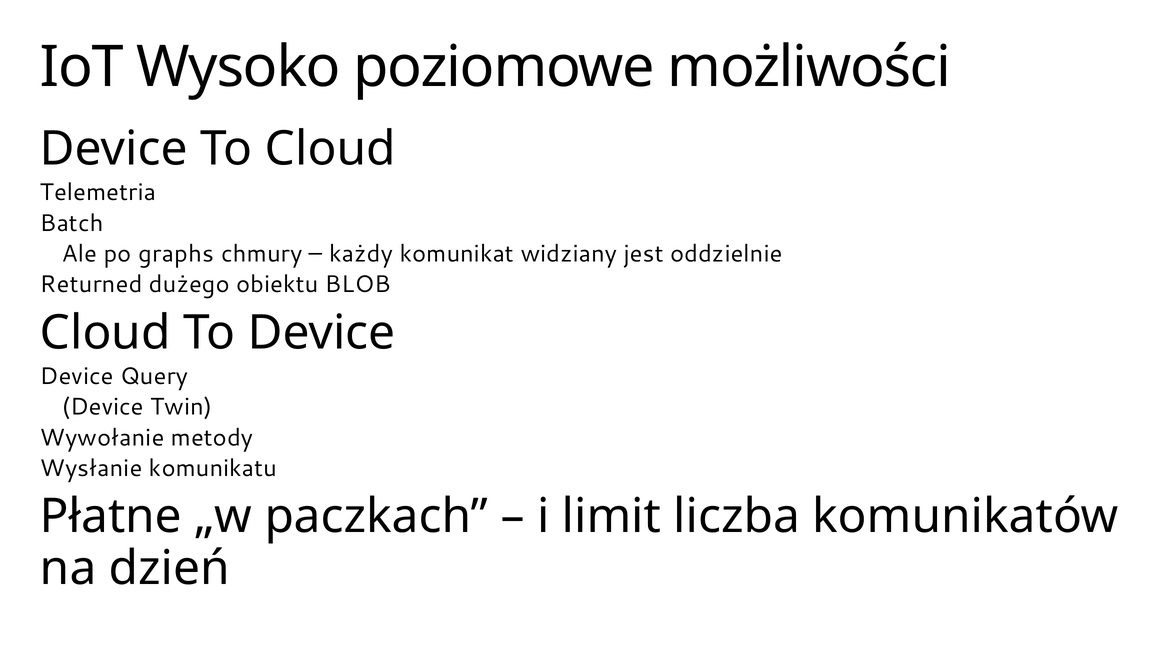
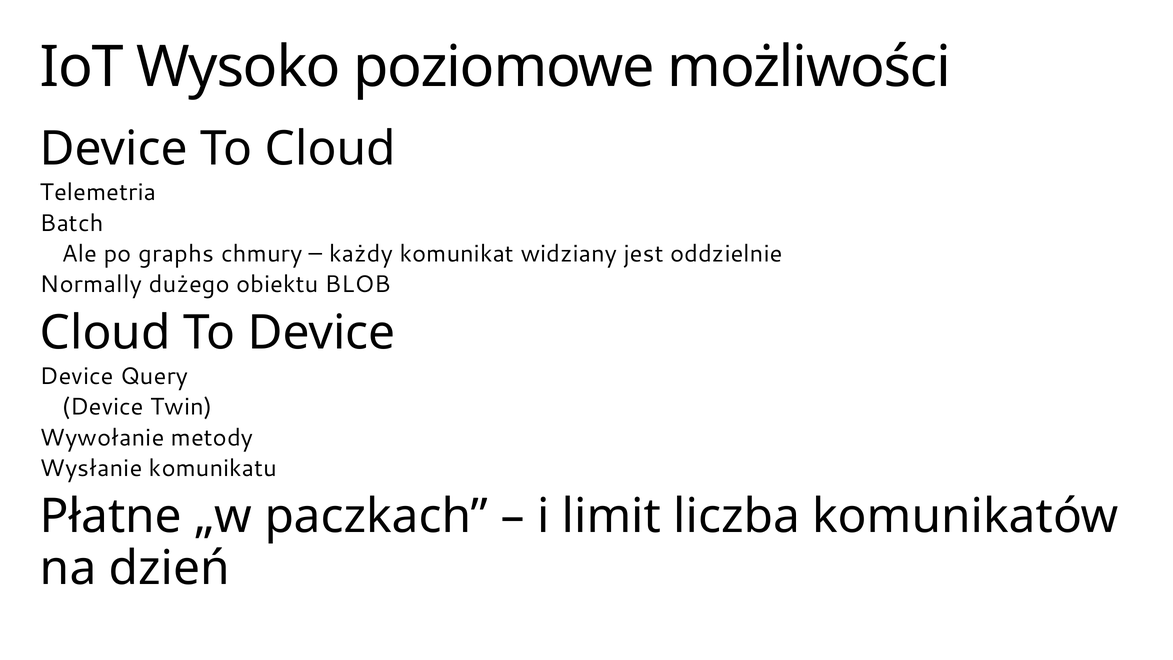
Returned: Returned -> Normally
